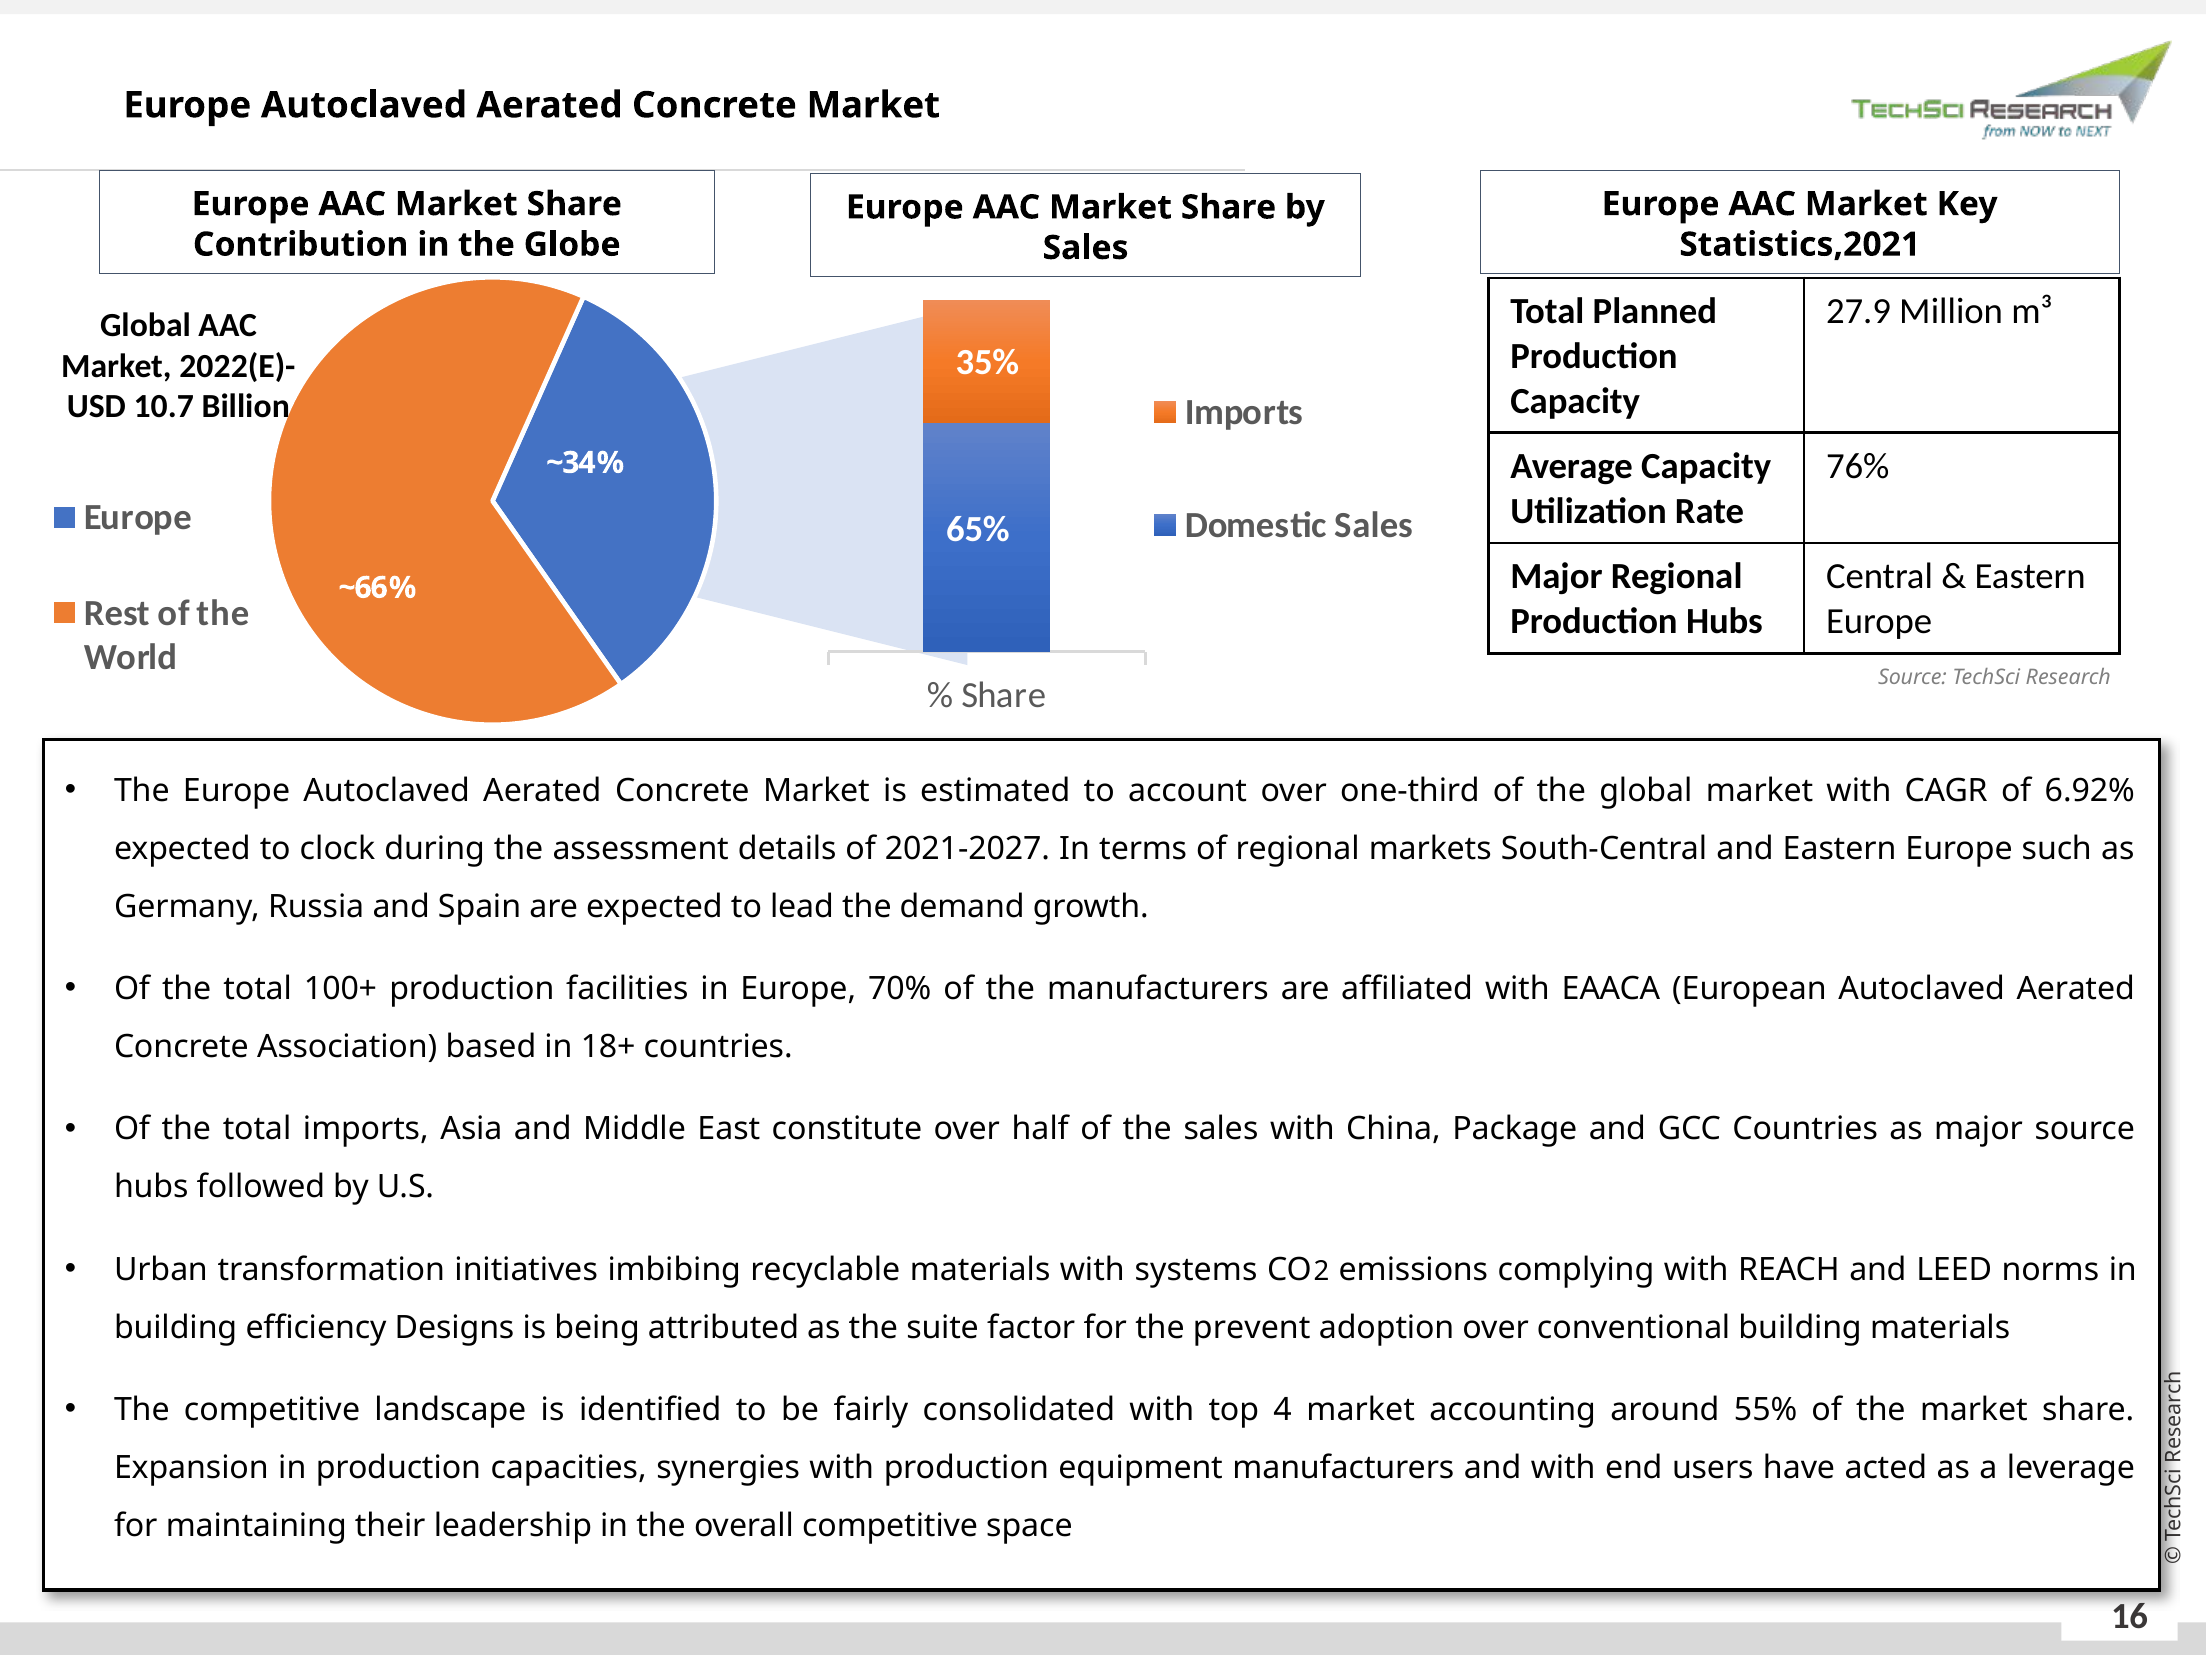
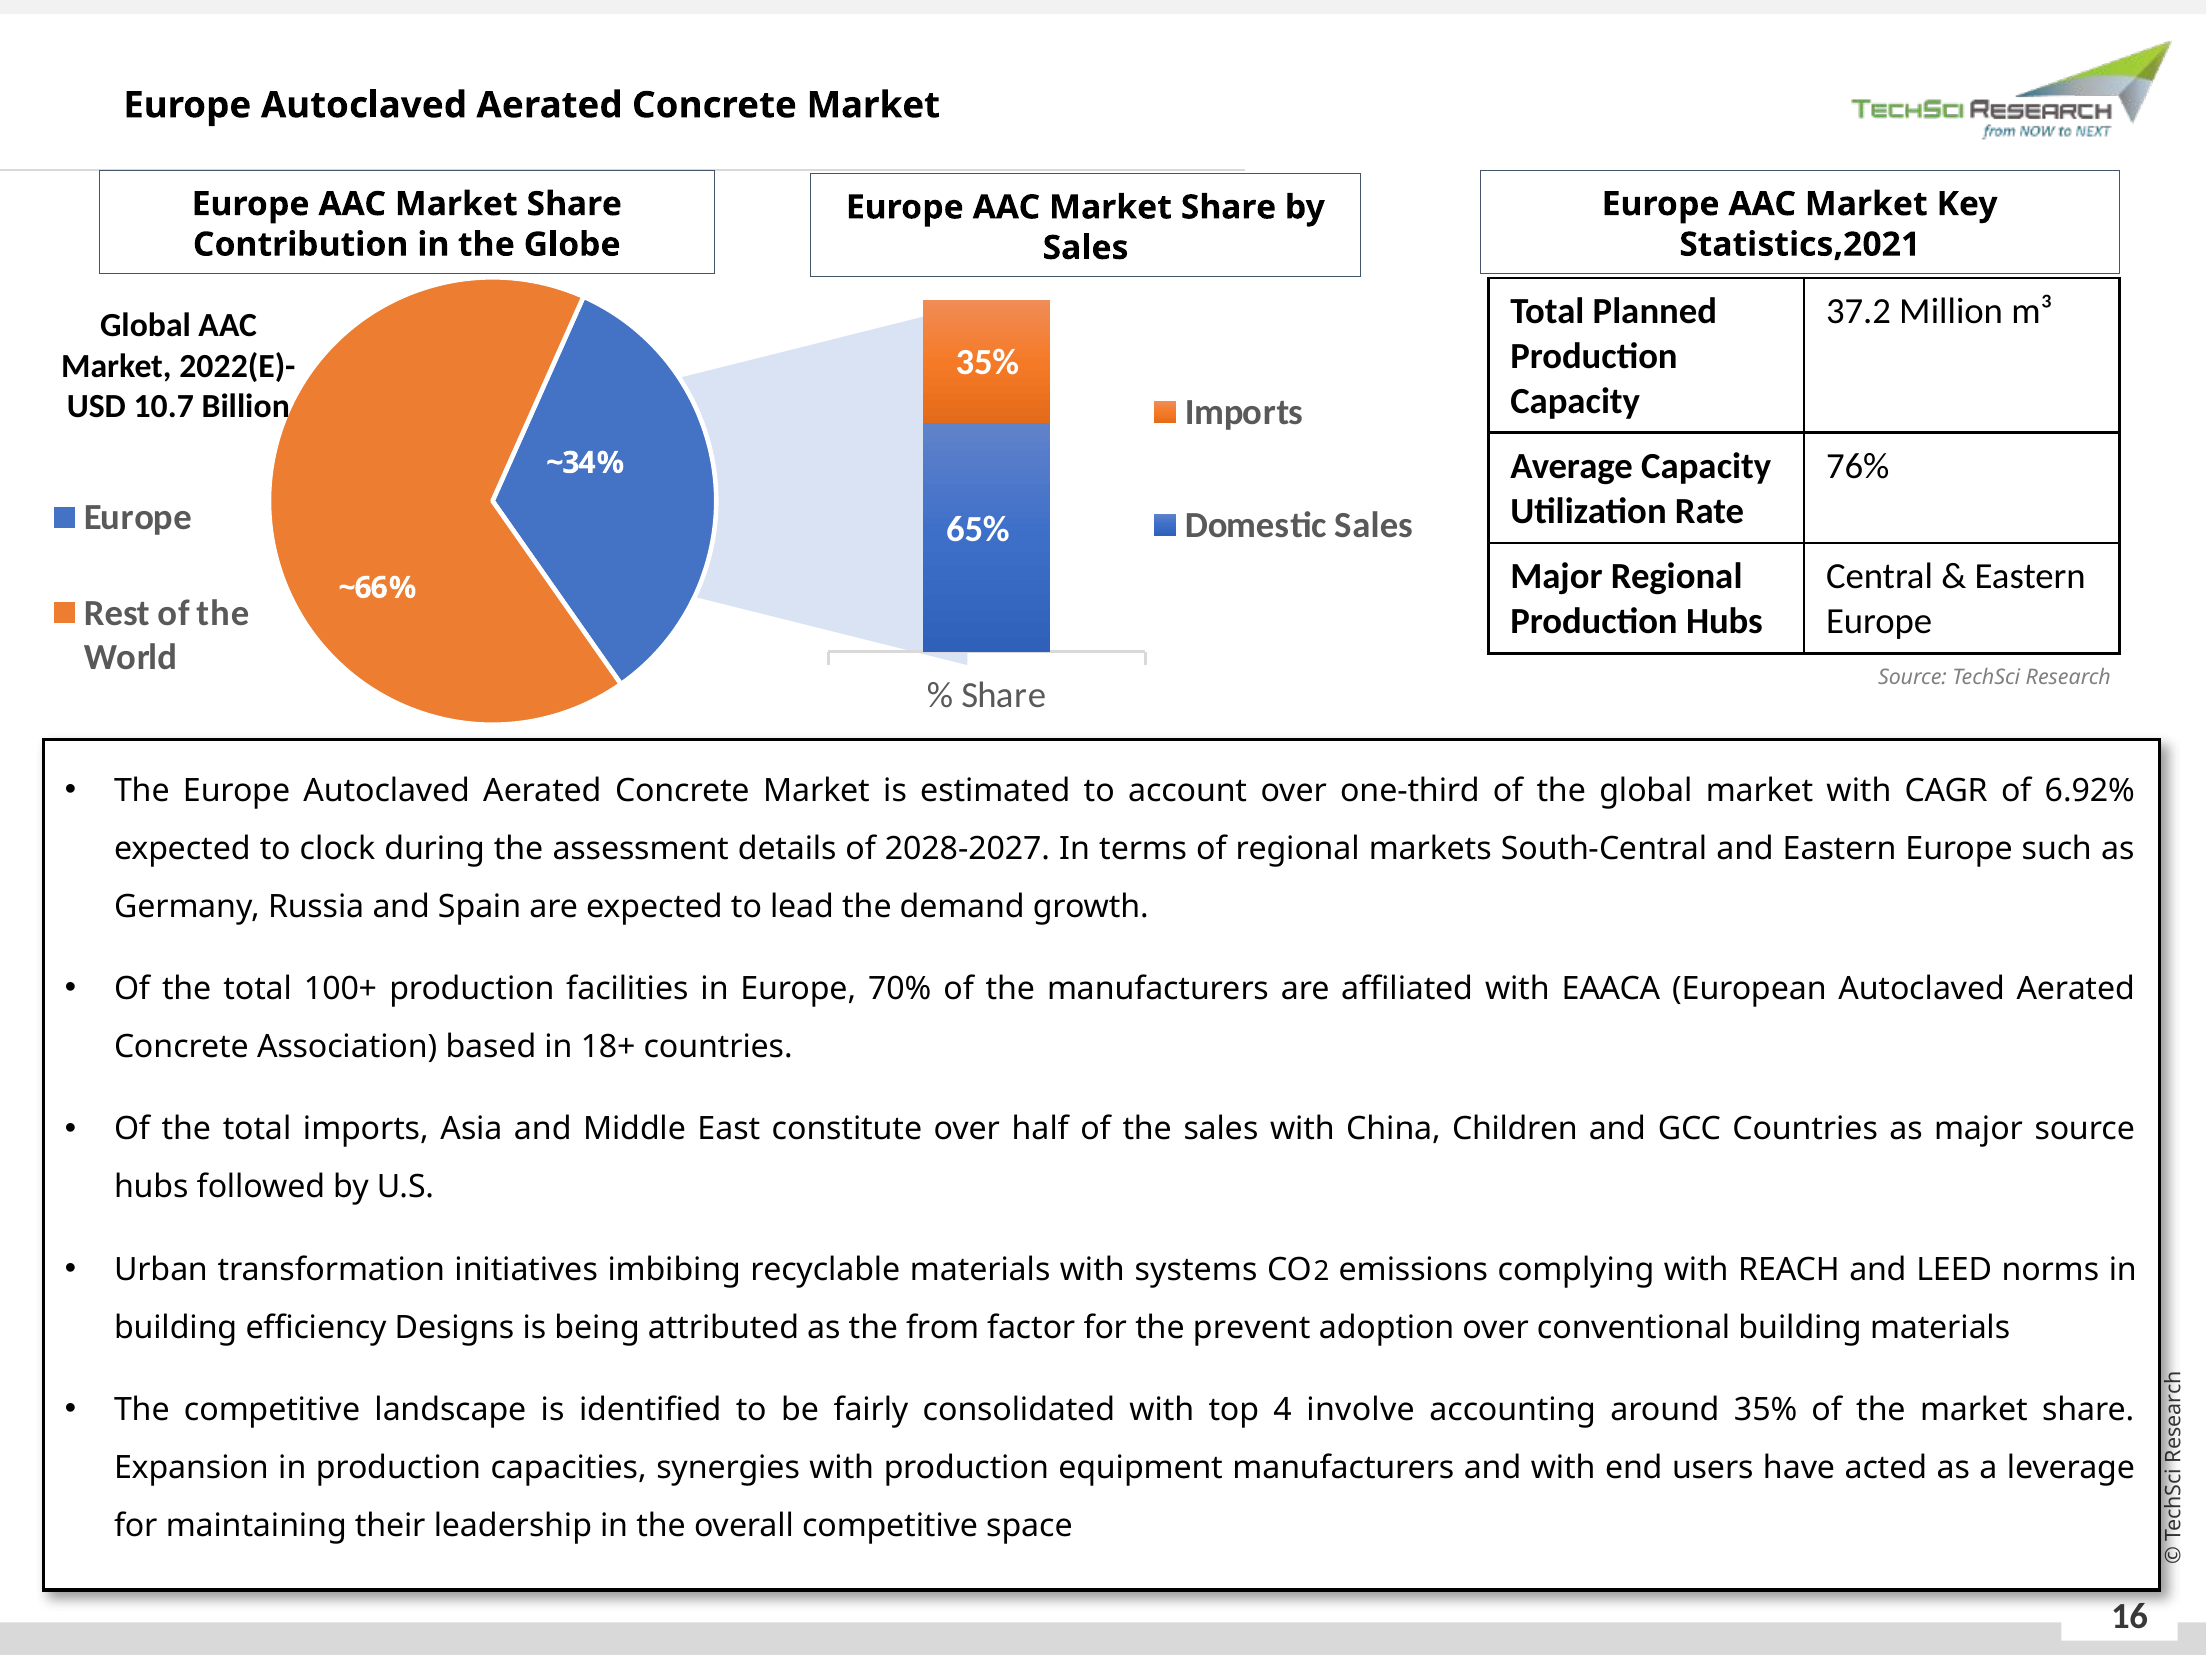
27.9: 27.9 -> 37.2
2021-2027: 2021-2027 -> 2028-2027
Package: Package -> Children
suite: suite -> from
4 market: market -> involve
around 55%: 55% -> 35%
